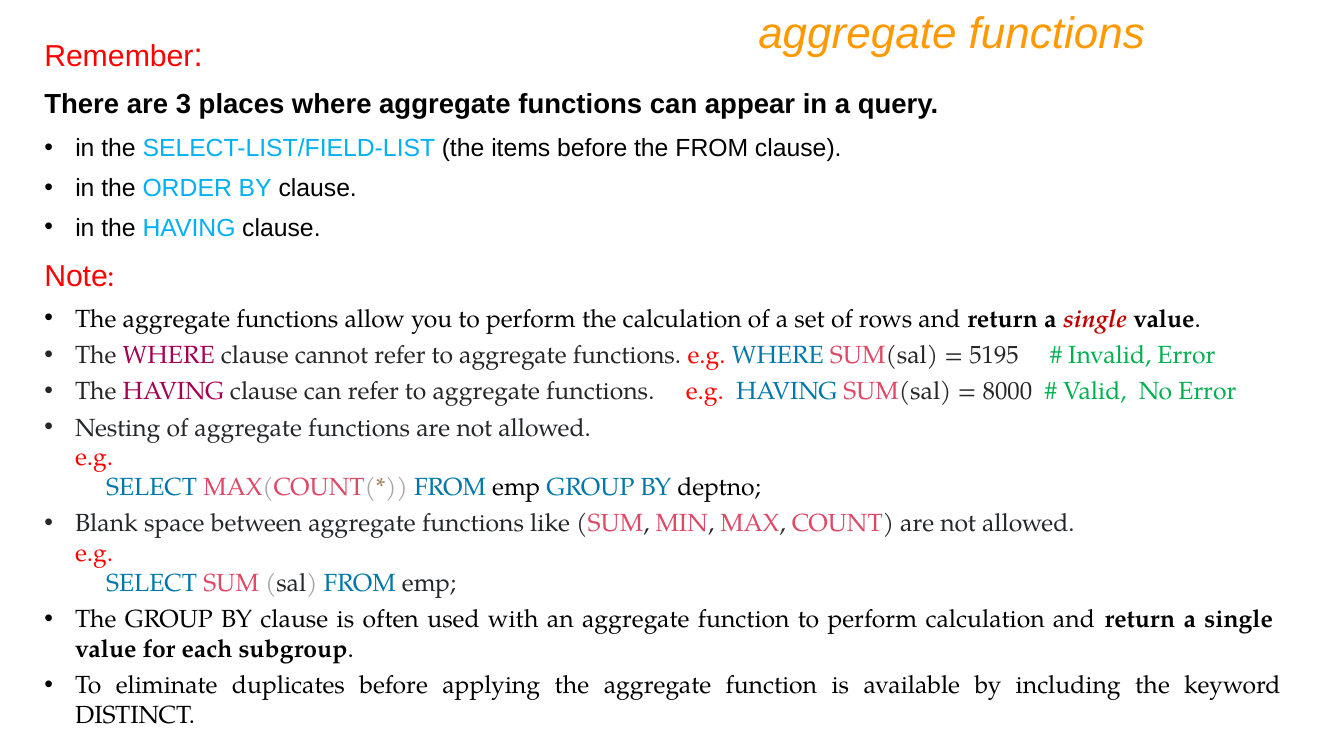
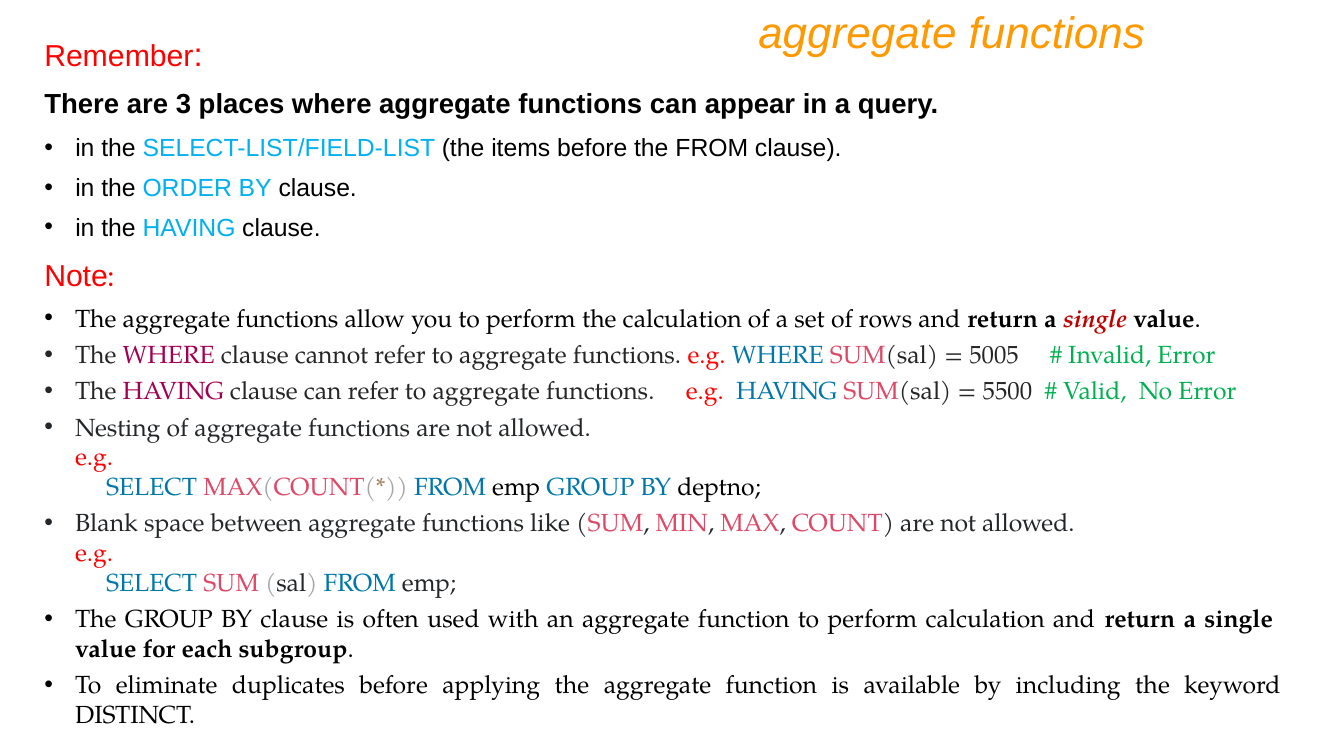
5195: 5195 -> 5005
8000: 8000 -> 5500
